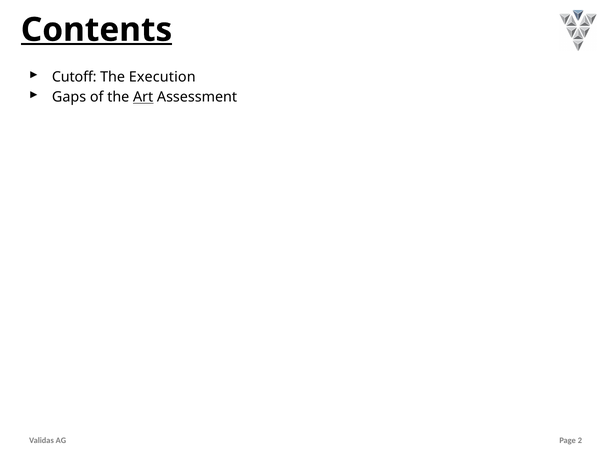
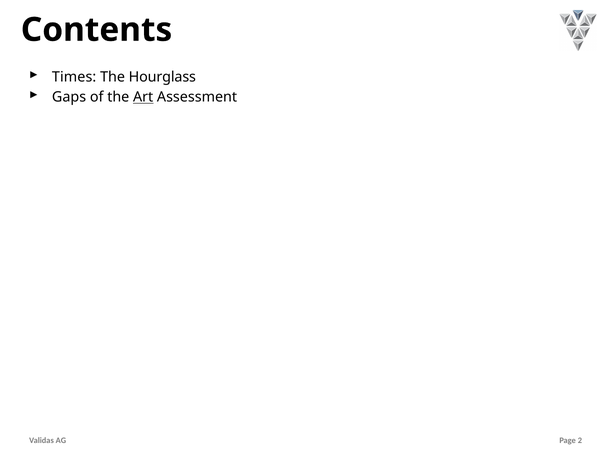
Contents underline: present -> none
Cutoff: Cutoff -> Times
Execution: Execution -> Hourglass
